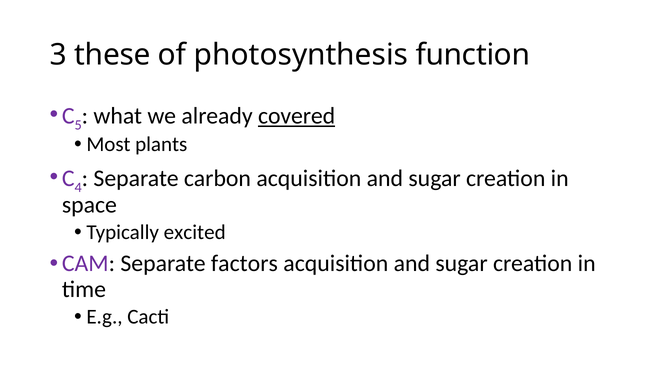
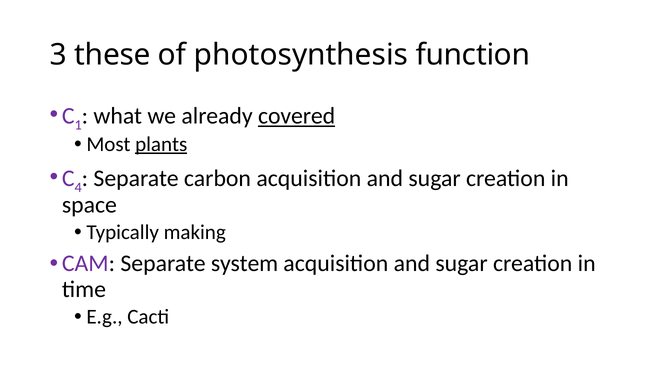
5: 5 -> 1
plants underline: none -> present
excited: excited -> making
factors: factors -> system
